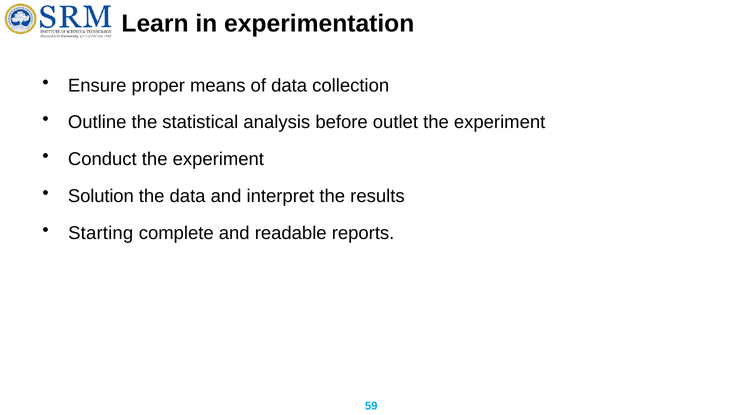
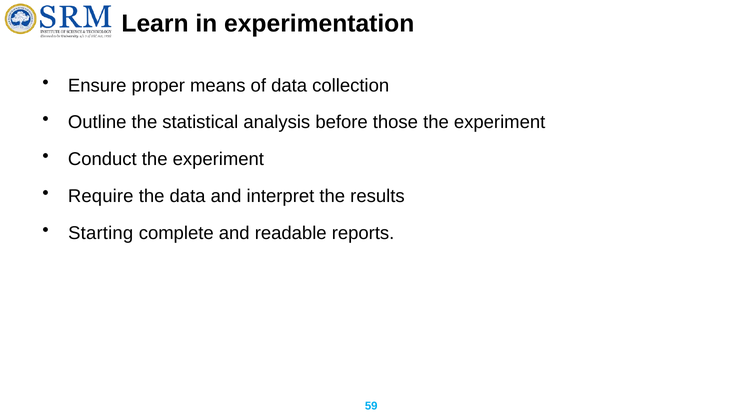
outlet: outlet -> those
Solution: Solution -> Require
